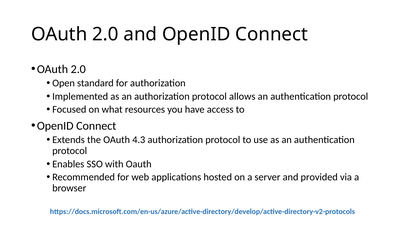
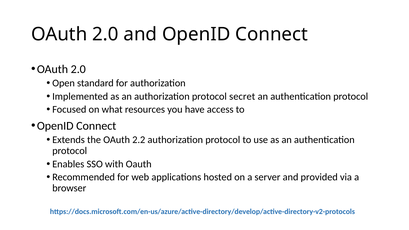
allows: allows -> secret
4.3: 4.3 -> 2.2
